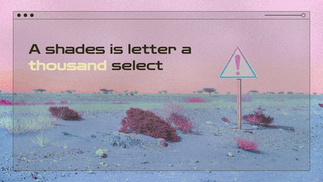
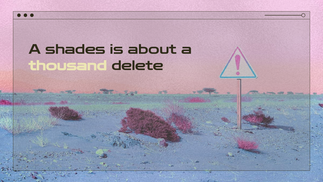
letter: letter -> about
select: select -> delete
